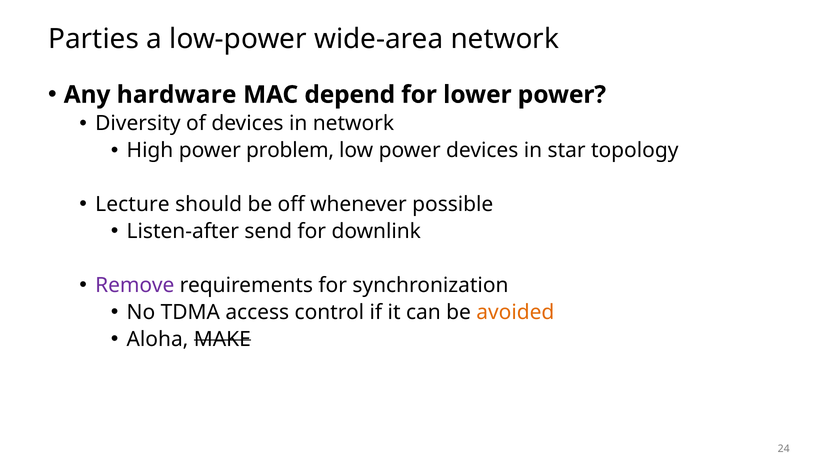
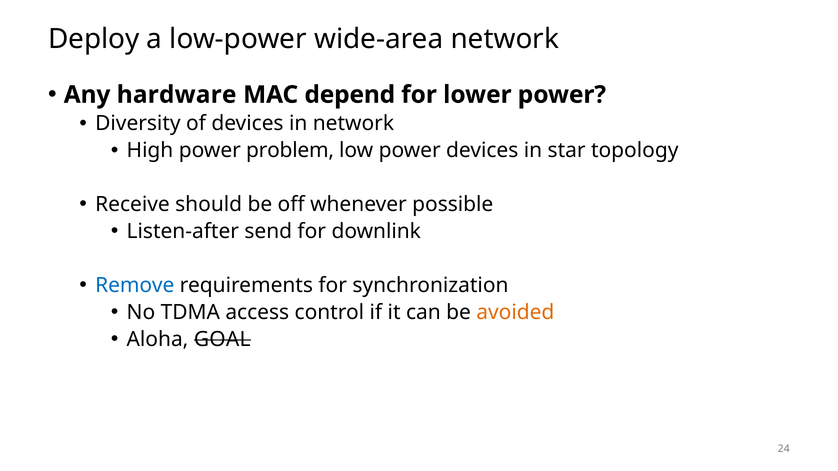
Parties: Parties -> Deploy
Lecture: Lecture -> Receive
Remove colour: purple -> blue
MAKE: MAKE -> GOAL
